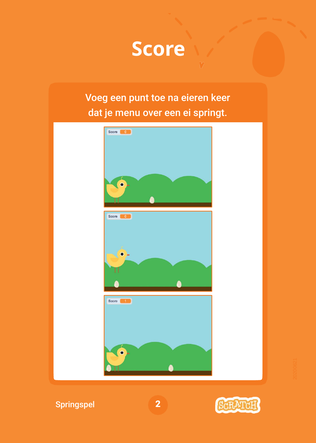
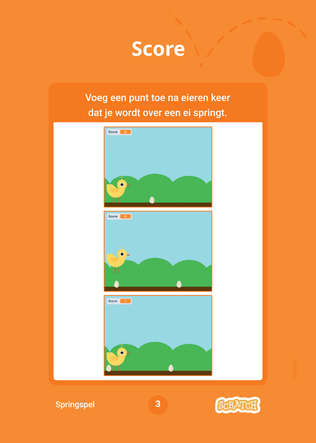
menu: menu -> wordt
Springspel 2: 2 -> 3
